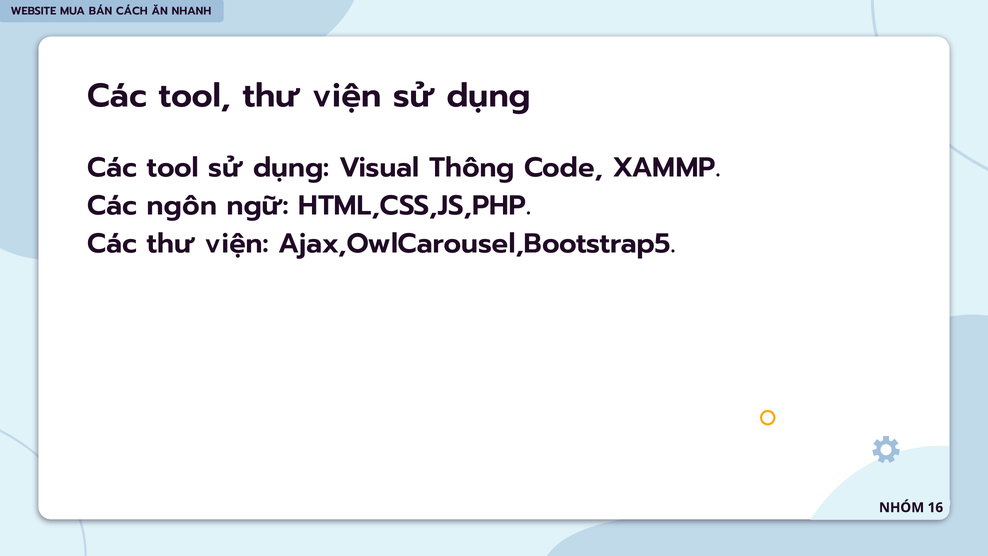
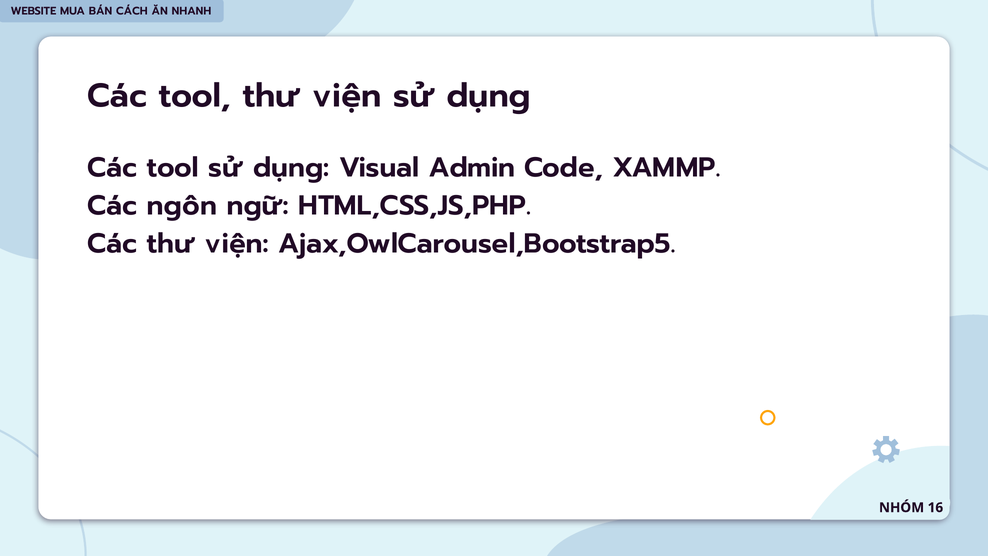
Thông: Thông -> Admin
